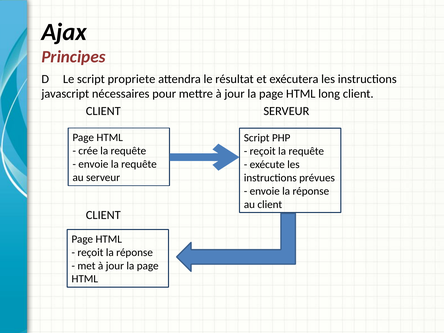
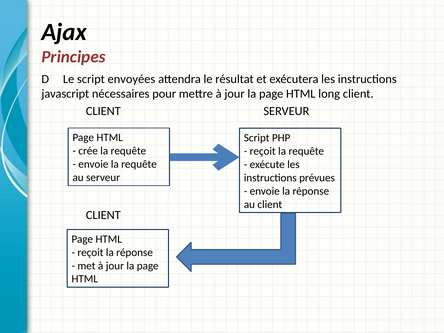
propriete: propriete -> envoyées
